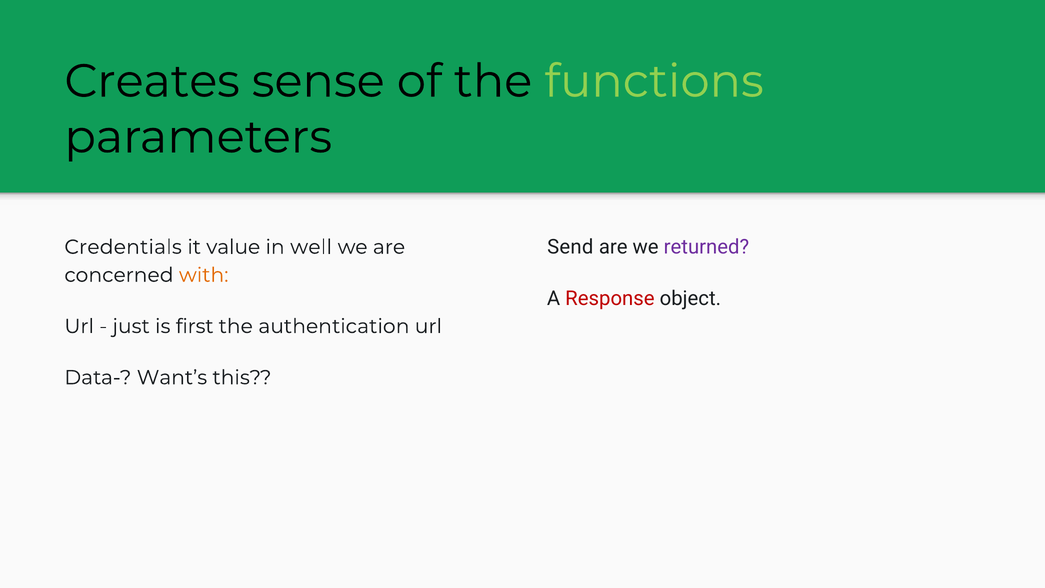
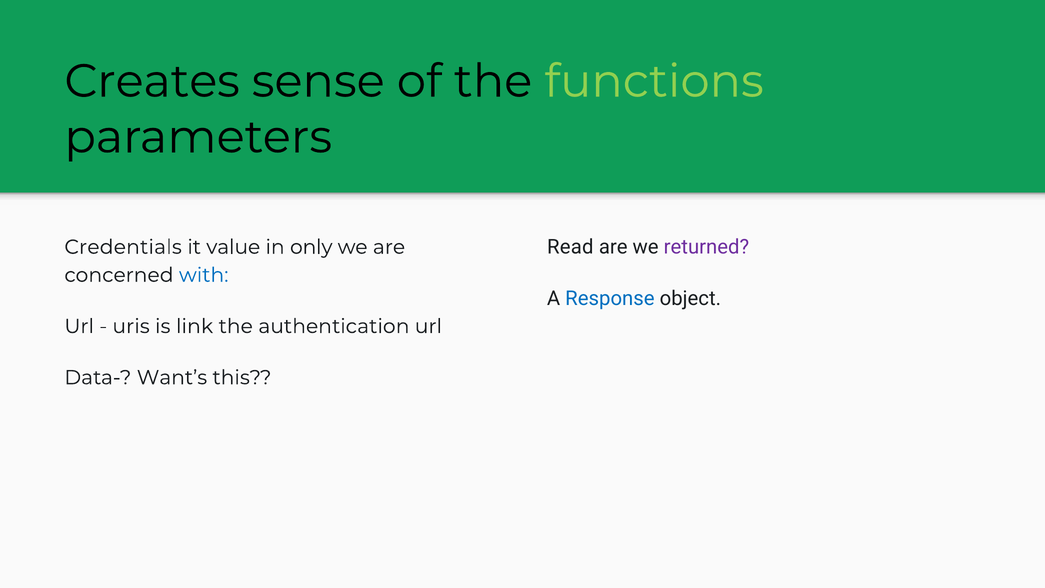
Send: Send -> Read
well: well -> only
with colour: orange -> blue
Response colour: red -> blue
just: just -> uris
first: first -> link
